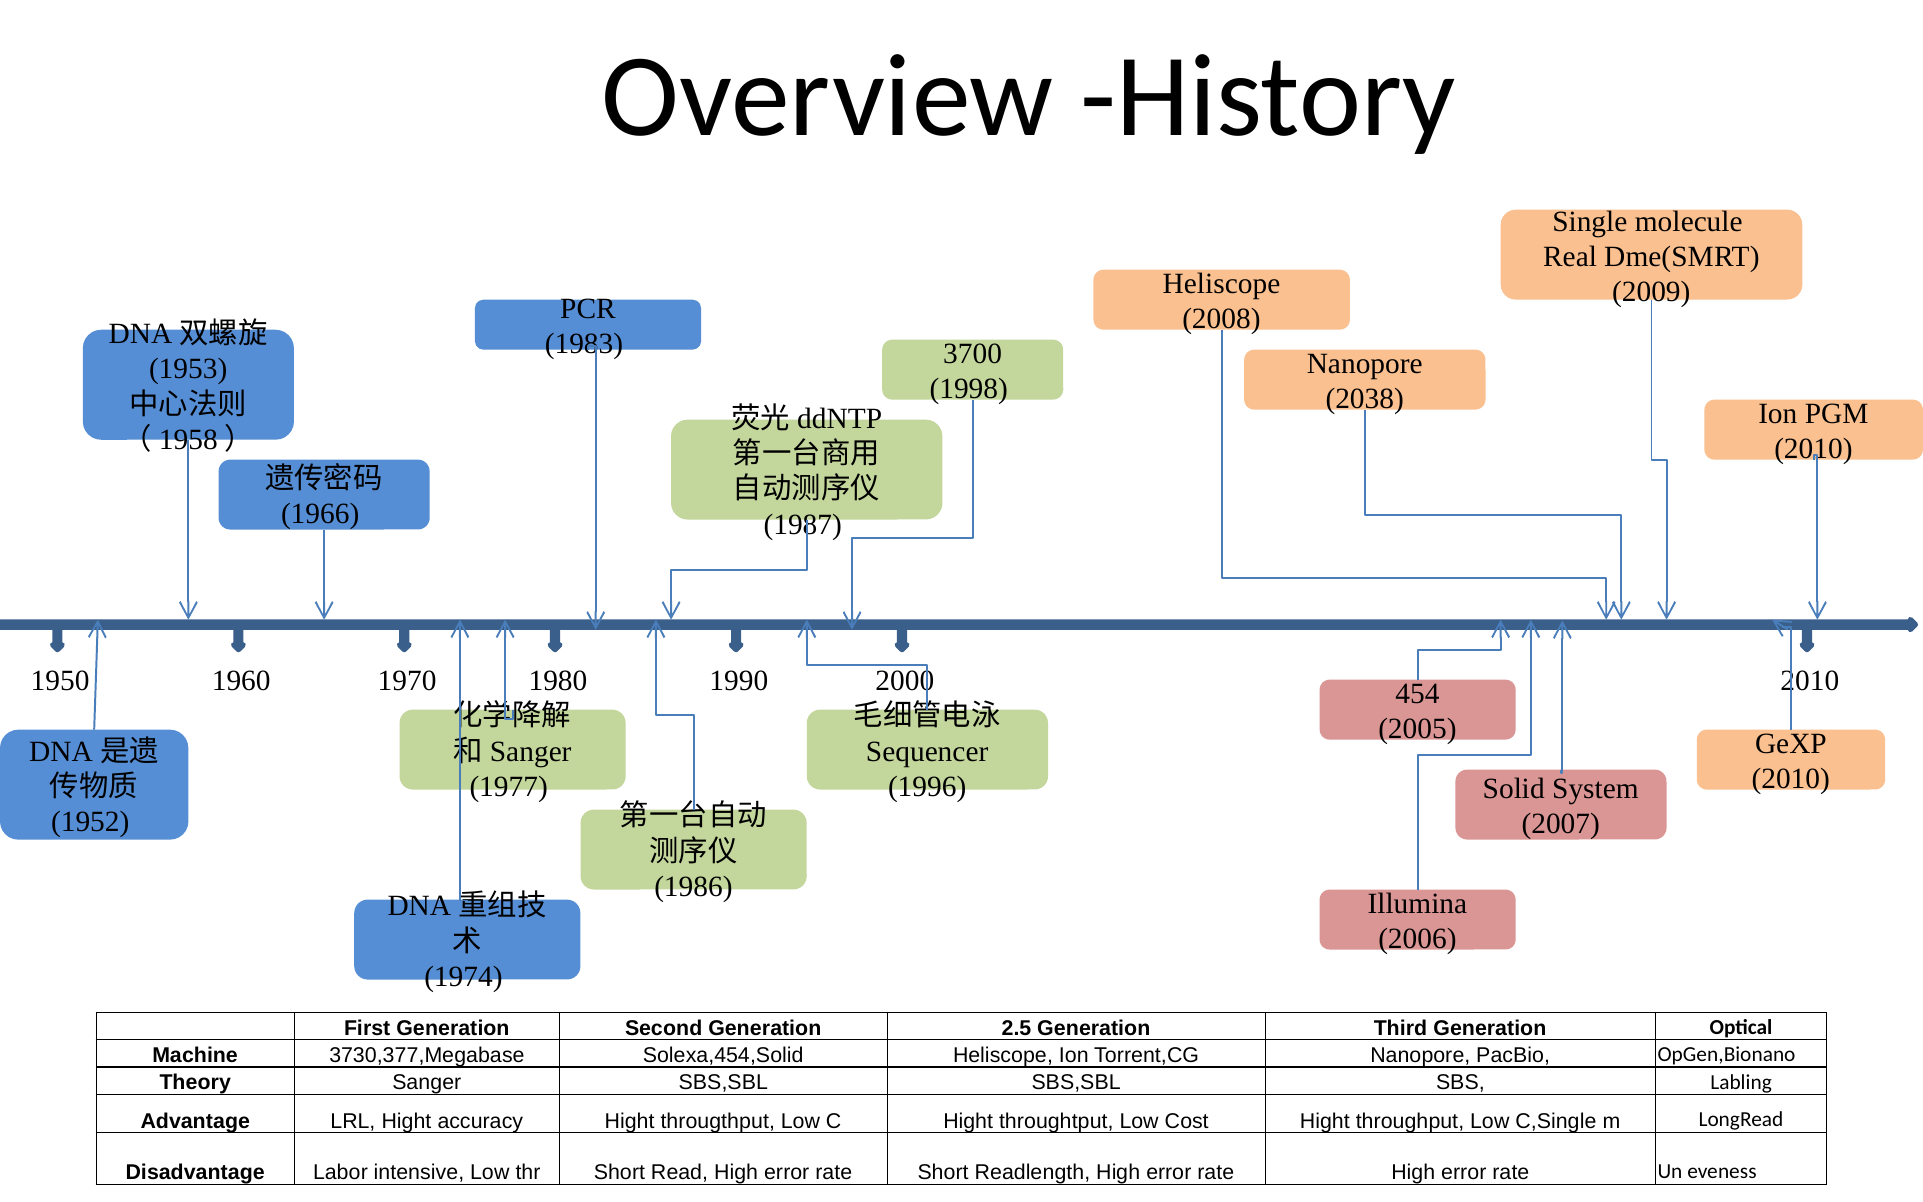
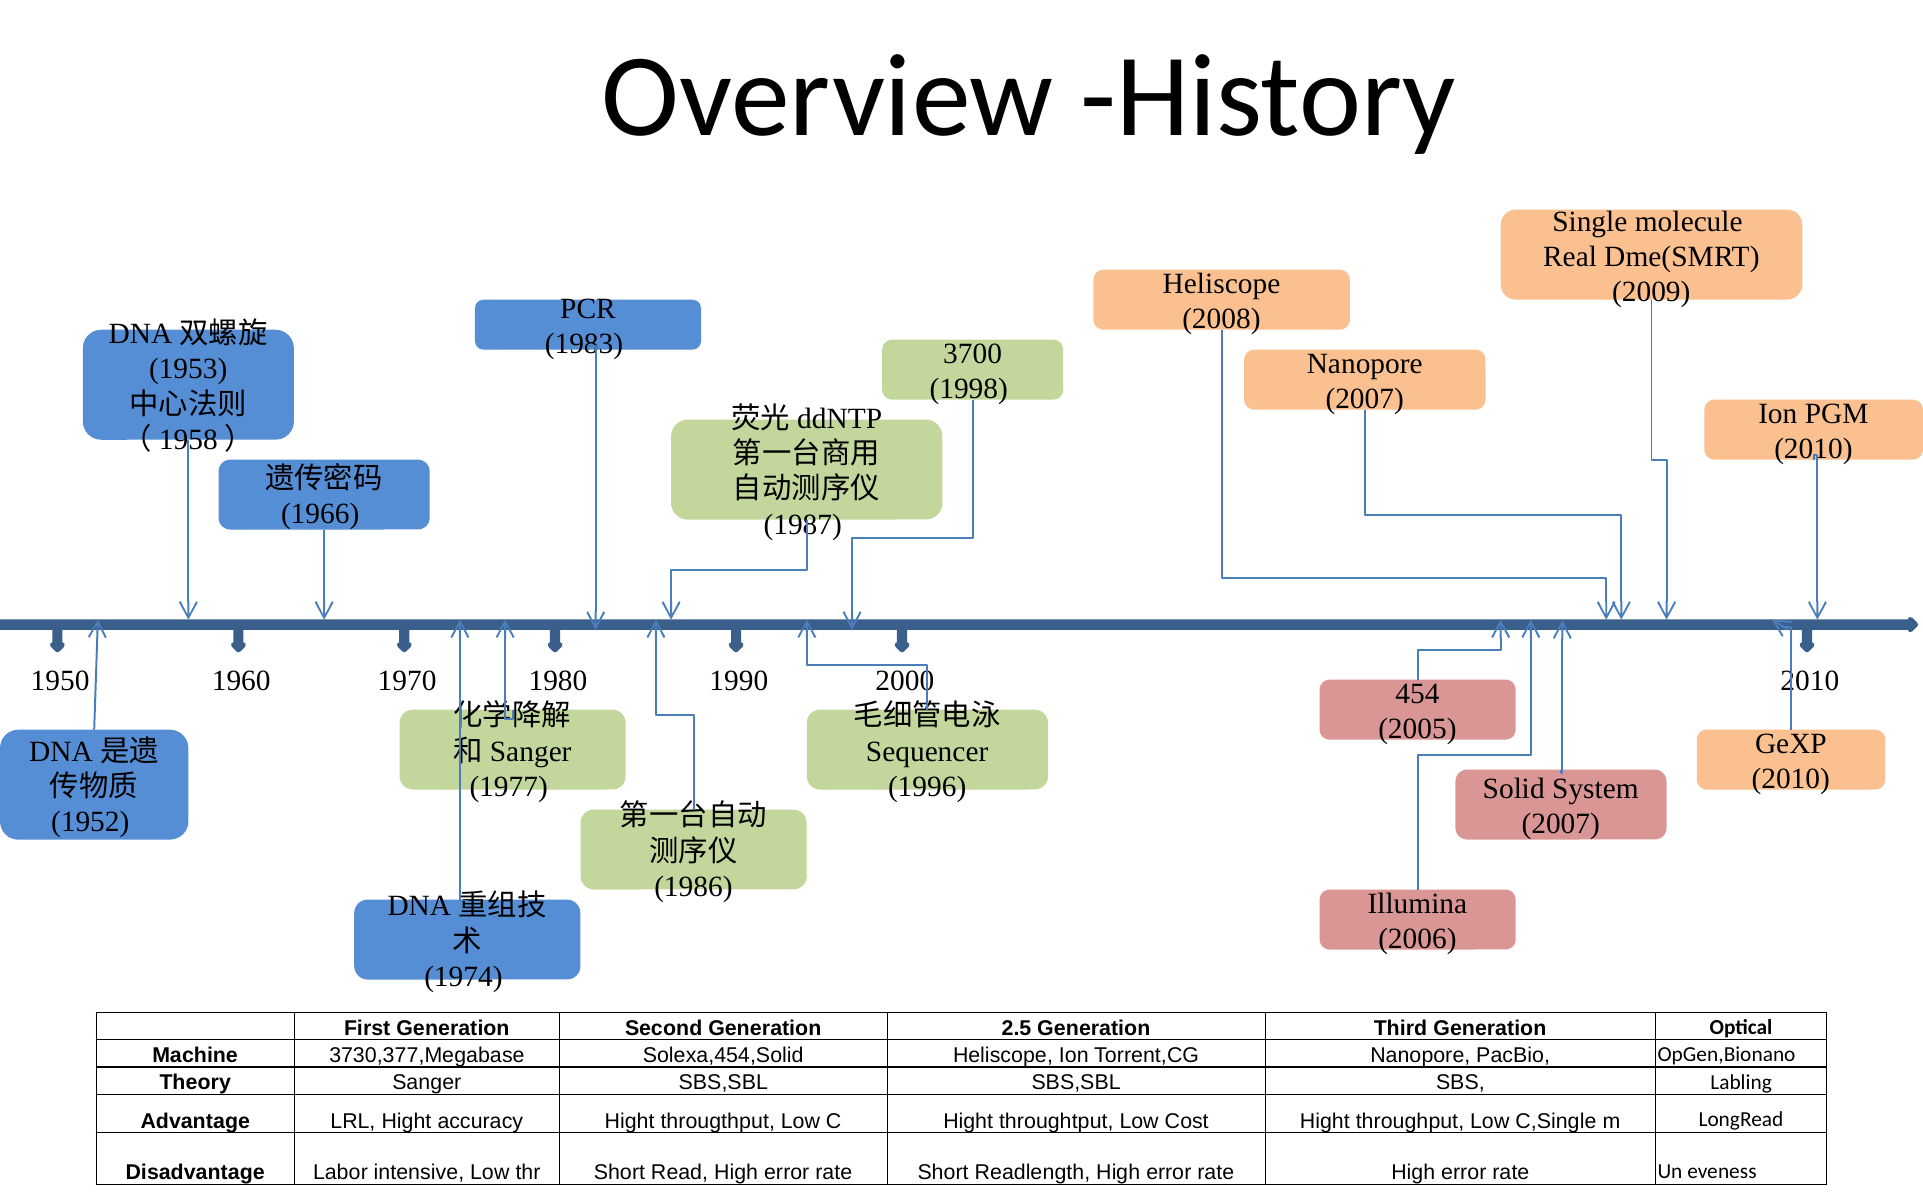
2038 at (1365, 399): 2038 -> 2007
